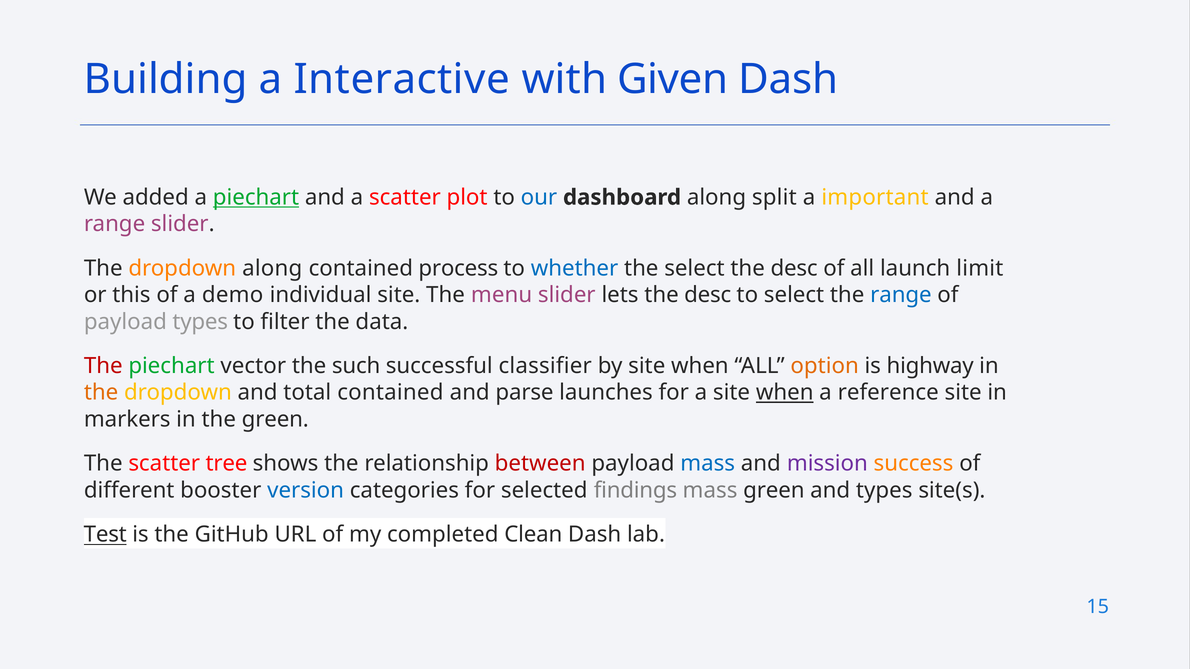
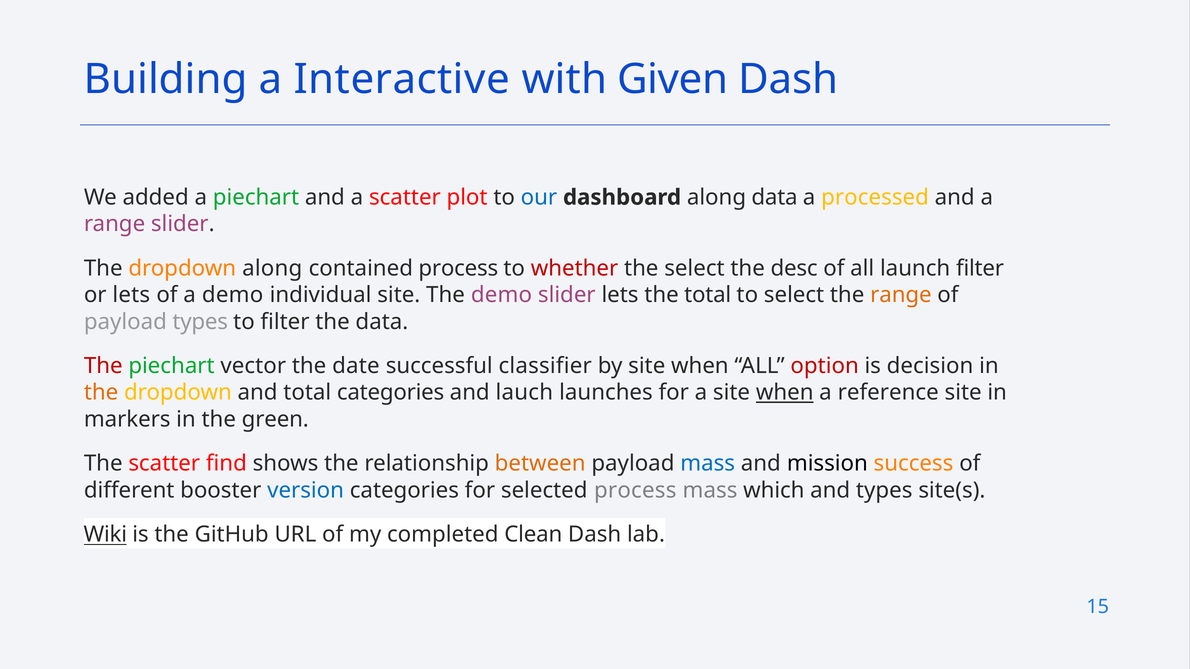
piechart at (256, 197) underline: present -> none
along split: split -> data
important: important -> processed
whether colour: blue -> red
launch limit: limit -> filter
or this: this -> lets
The menu: menu -> demo
lets the desc: desc -> total
range at (901, 295) colour: blue -> orange
such: such -> date
option colour: orange -> red
highway: highway -> decision
total contained: contained -> categories
parse: parse -> lauch
tree: tree -> find
between colour: red -> orange
mission colour: purple -> black
selected findings: findings -> process
mass green: green -> which
Test: Test -> Wiki
